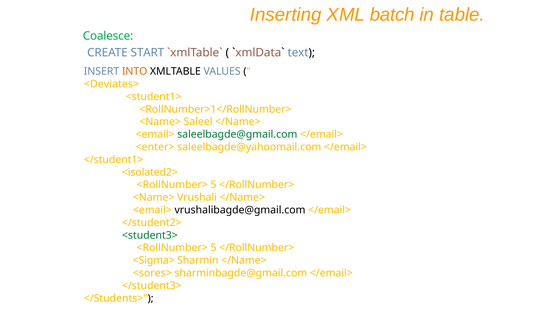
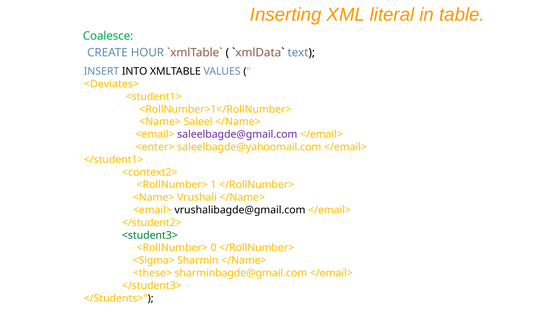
batch: batch -> literal
START: START -> HOUR
INTO colour: orange -> black
saleelbagde@gmail.com colour: green -> purple
<isolated2>: <isolated2> -> <context2>
5 at (213, 184): 5 -> 1
5 at (213, 247): 5 -> 0
<sores>: <sores> -> <these>
